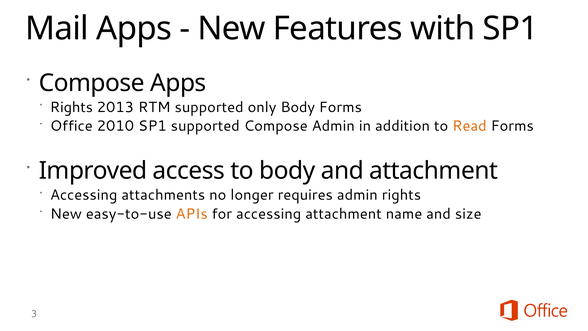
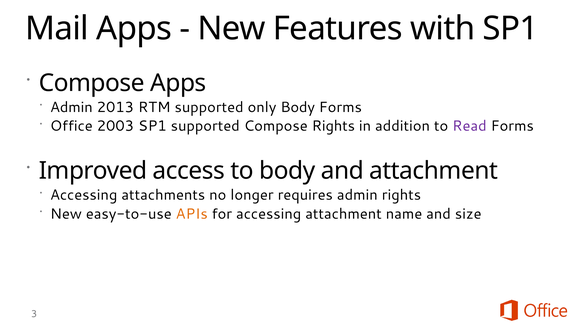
Rights at (71, 107): Rights -> Admin
2010: 2010 -> 2003
Compose Admin: Admin -> Rights
Read colour: orange -> purple
